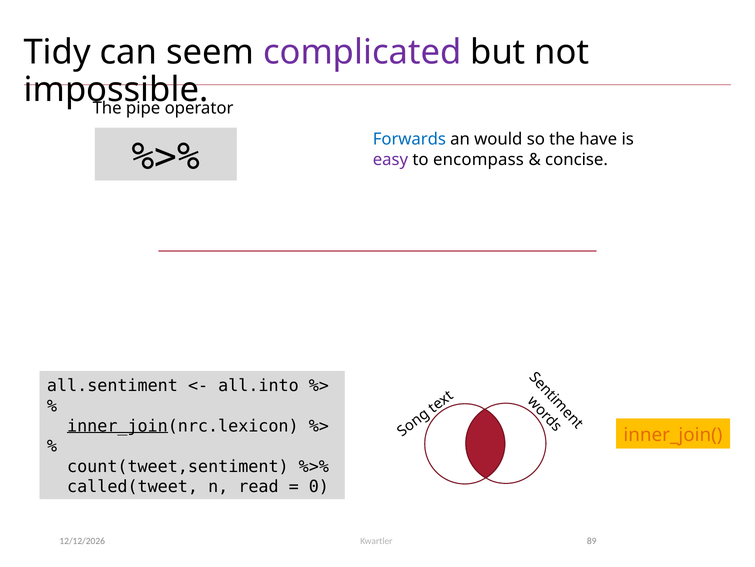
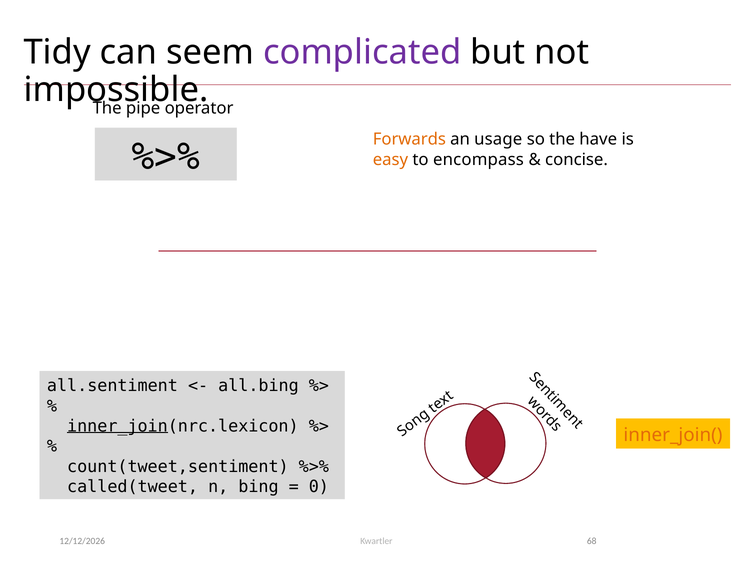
Forwards colour: blue -> orange
would: would -> usage
easy colour: purple -> orange
all.into: all.into -> all.bing
read: read -> bing
89: 89 -> 68
